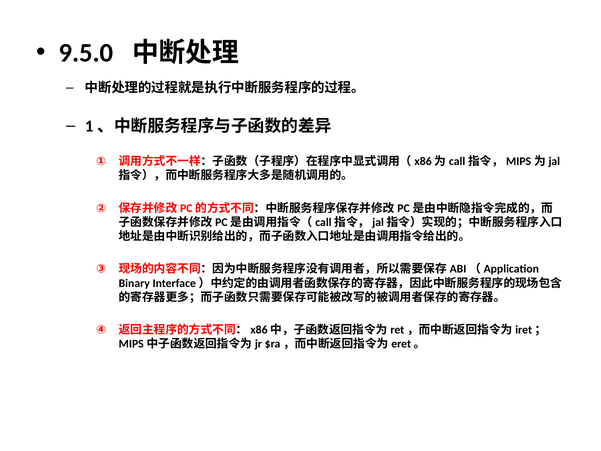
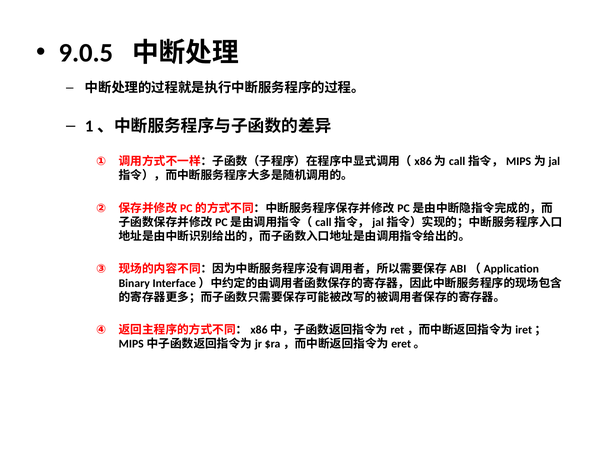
9.5.0: 9.5.0 -> 9.0.5
